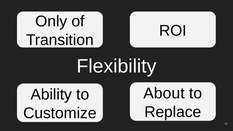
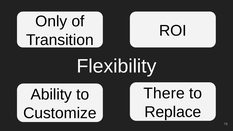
About: About -> There
